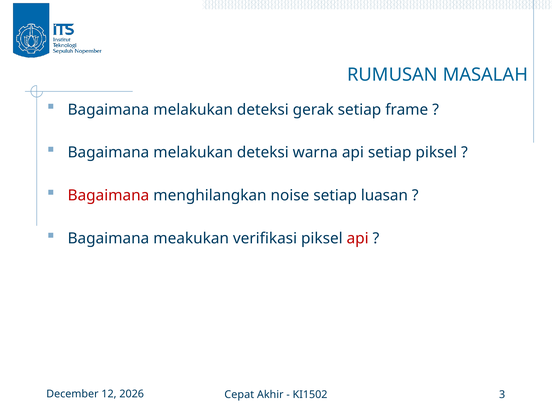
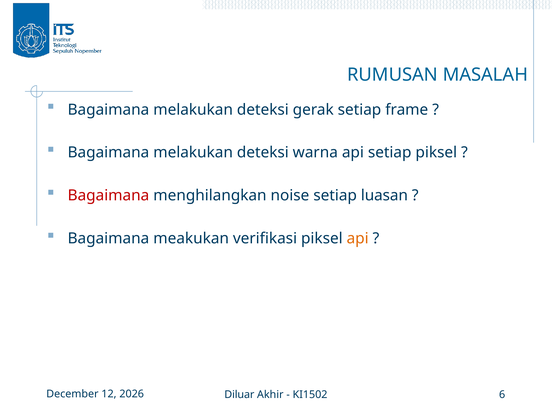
api at (358, 238) colour: red -> orange
Cepat: Cepat -> Diluar
3: 3 -> 6
